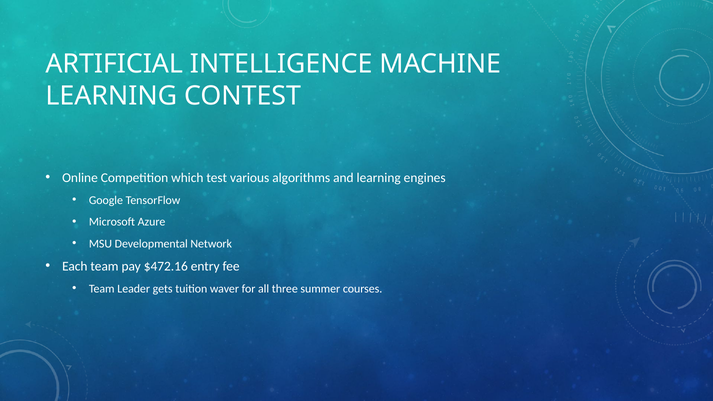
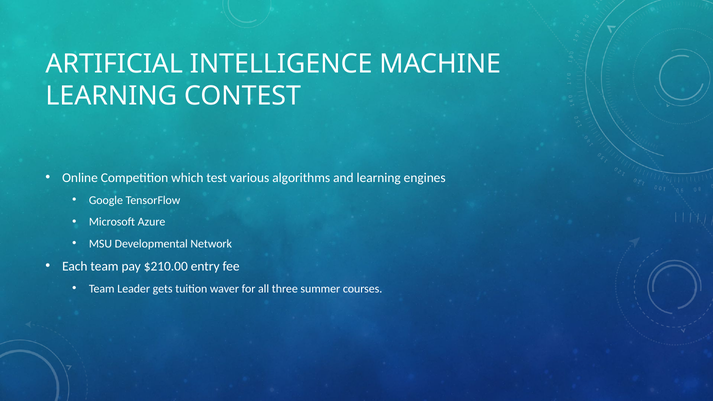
$472.16: $472.16 -> $210.00
